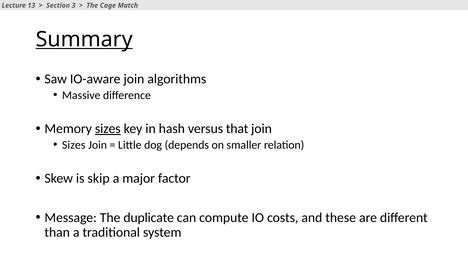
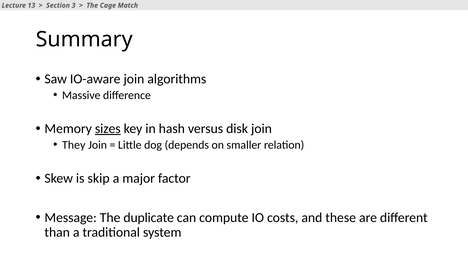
Summary underline: present -> none
that: that -> disk
Sizes at (74, 145): Sizes -> They
